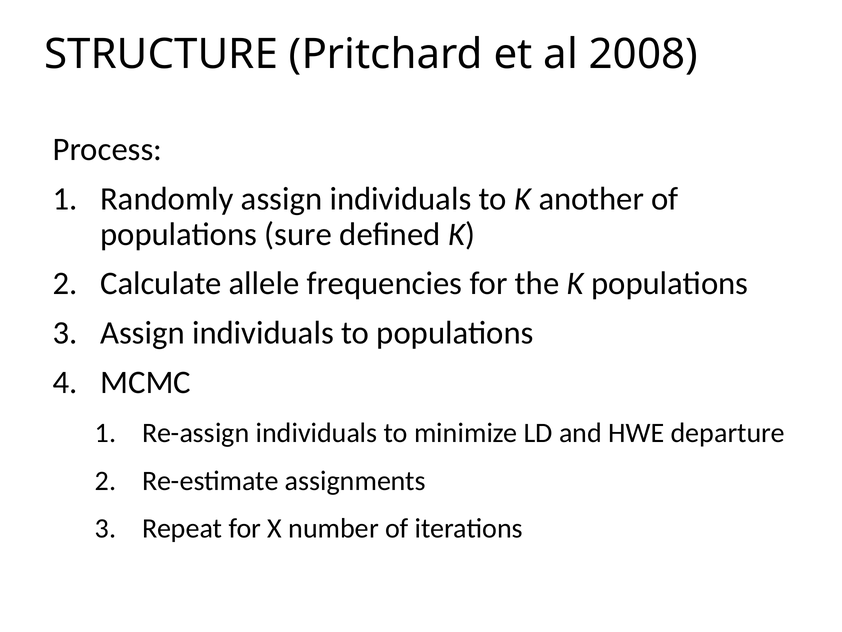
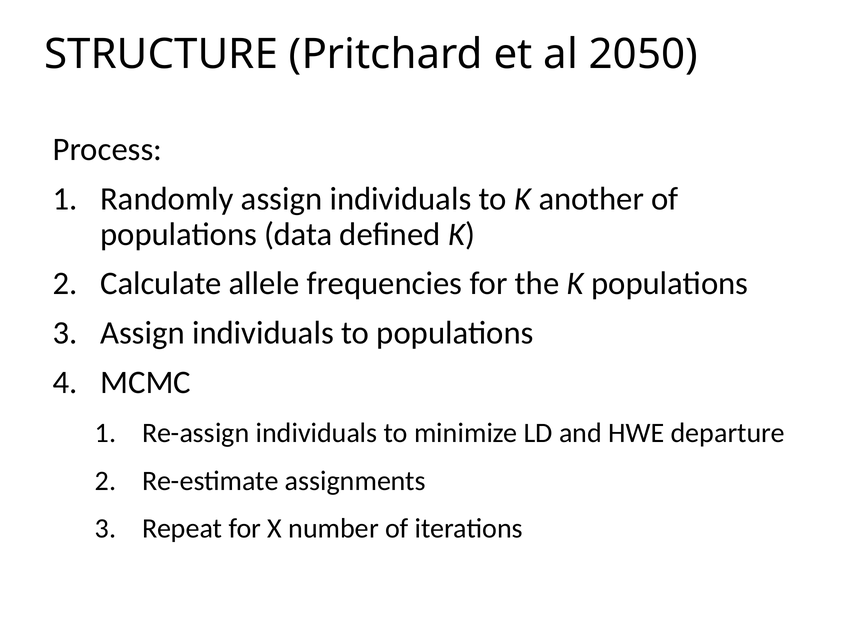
2008: 2008 -> 2050
sure: sure -> data
